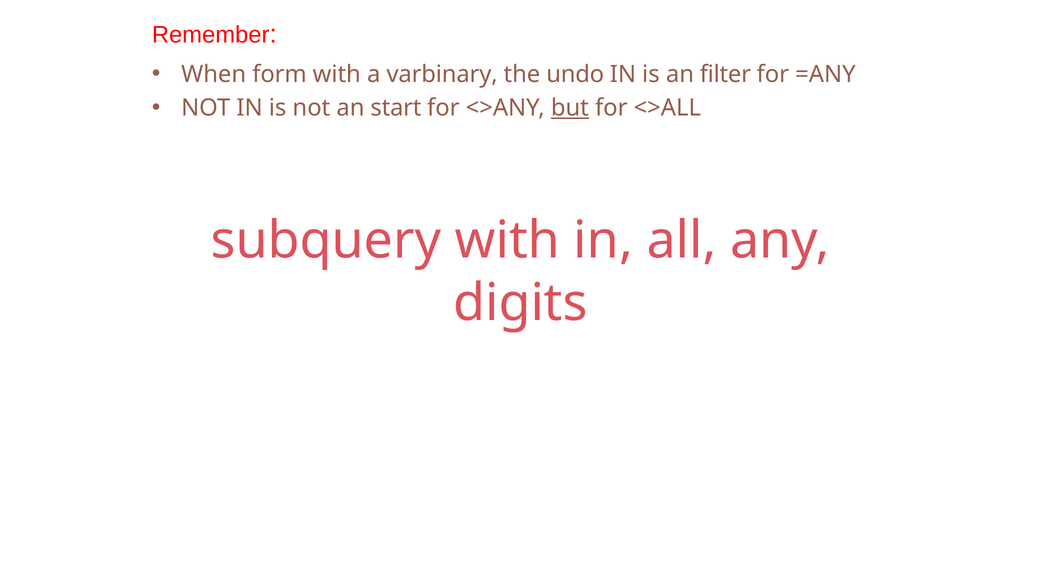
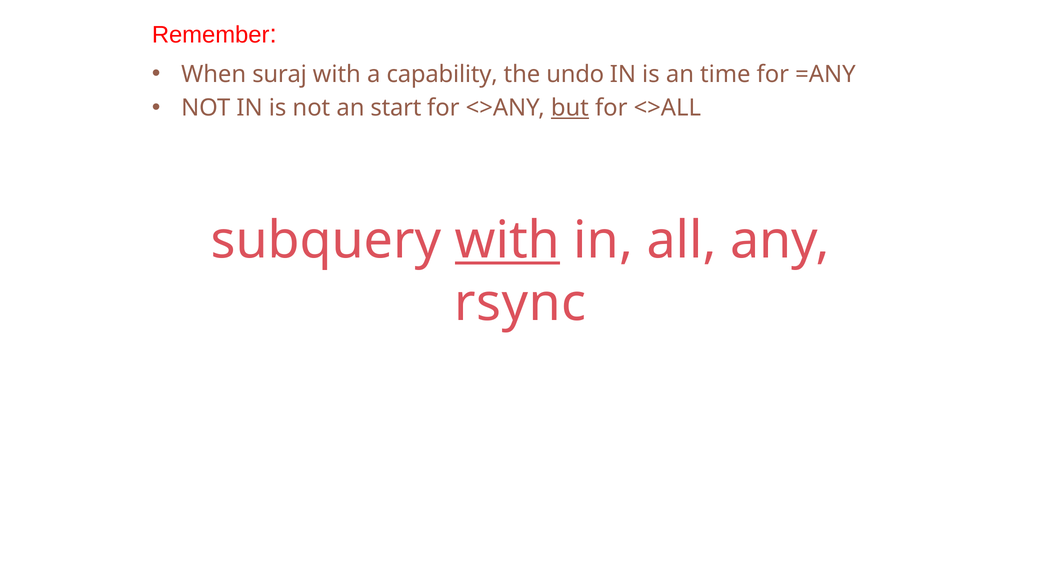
form: form -> suraj
varbinary: varbinary -> capability
filter: filter -> time
with at (507, 240) underline: none -> present
digits: digits -> rsync
